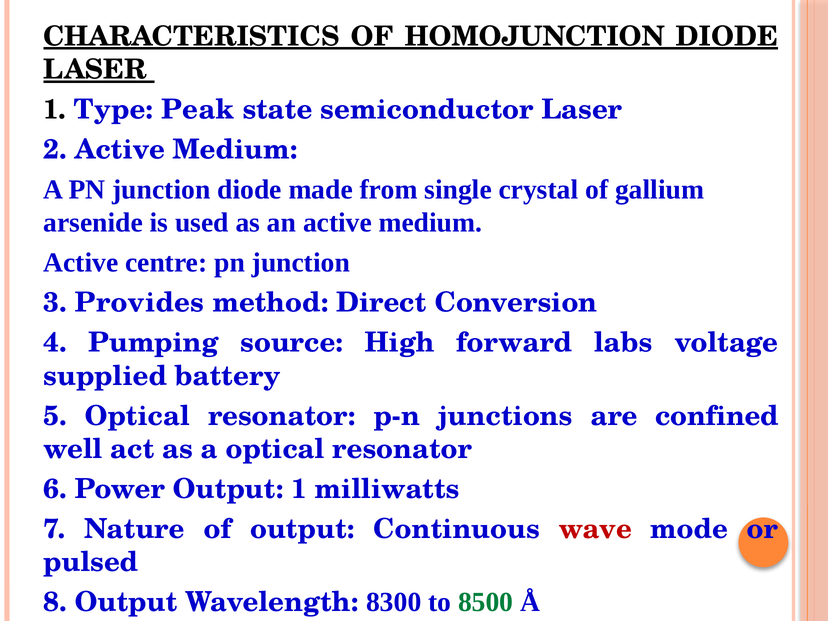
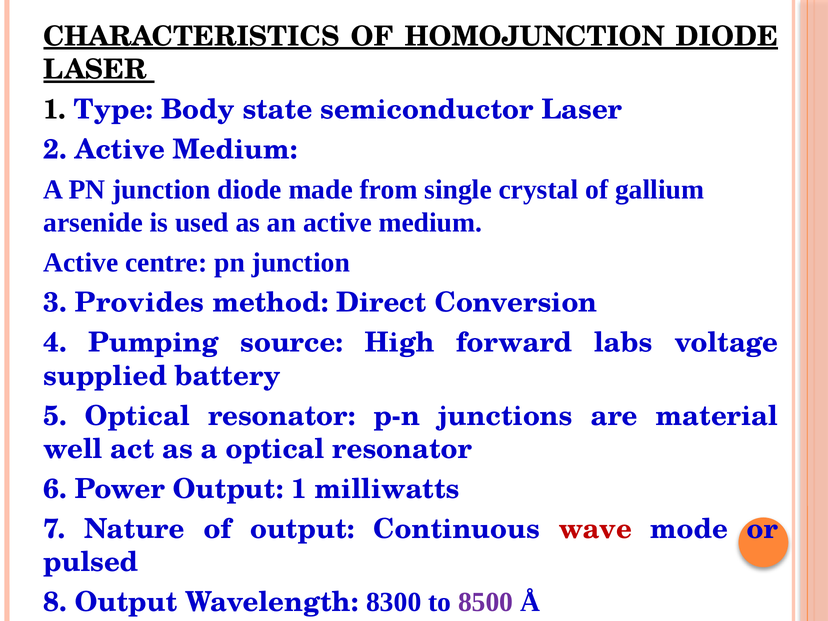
Peak: Peak -> Body
confined: confined -> material
8500 colour: green -> purple
